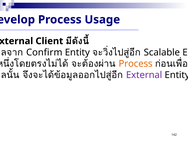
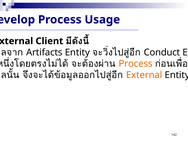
Confirm: Confirm -> Artifacts
Scalable: Scalable -> Conduct
External at (144, 75) colour: purple -> orange
